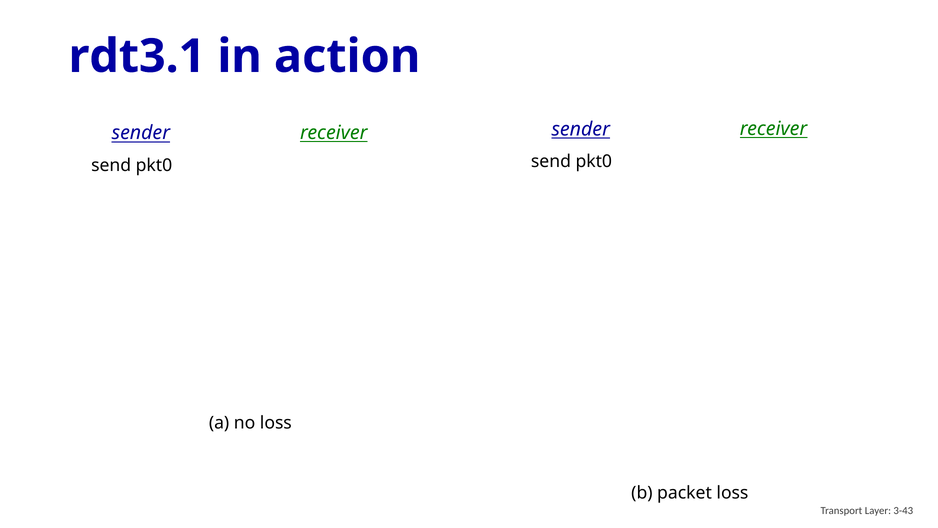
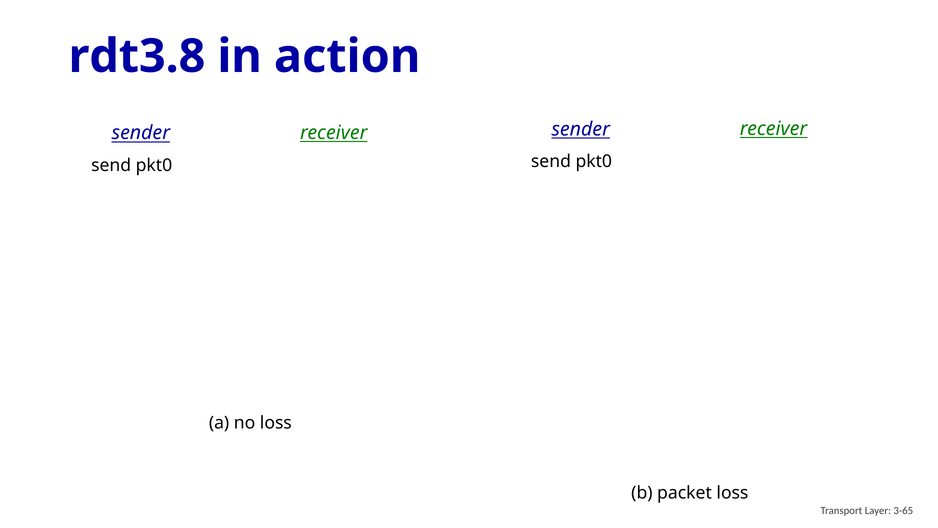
rdt3.1: rdt3.1 -> rdt3.8
3-43: 3-43 -> 3-65
